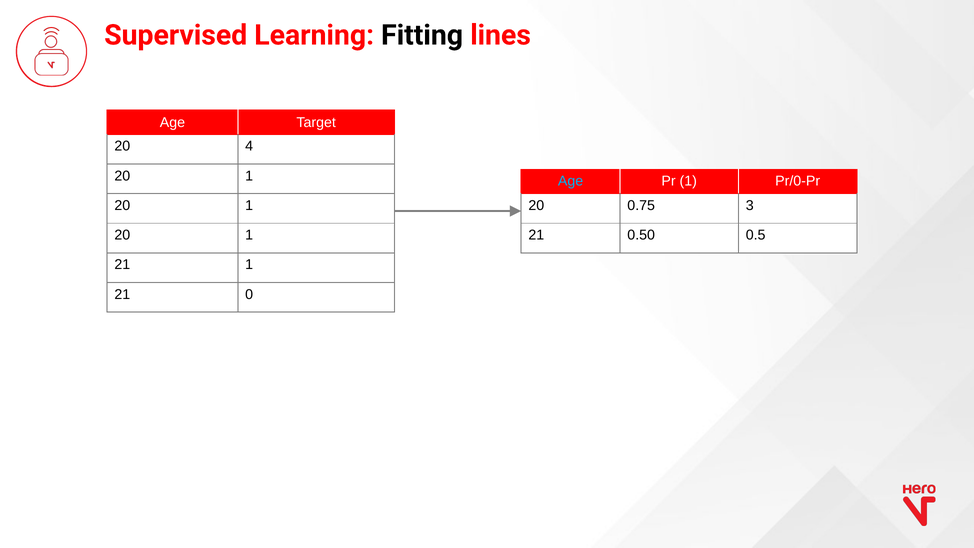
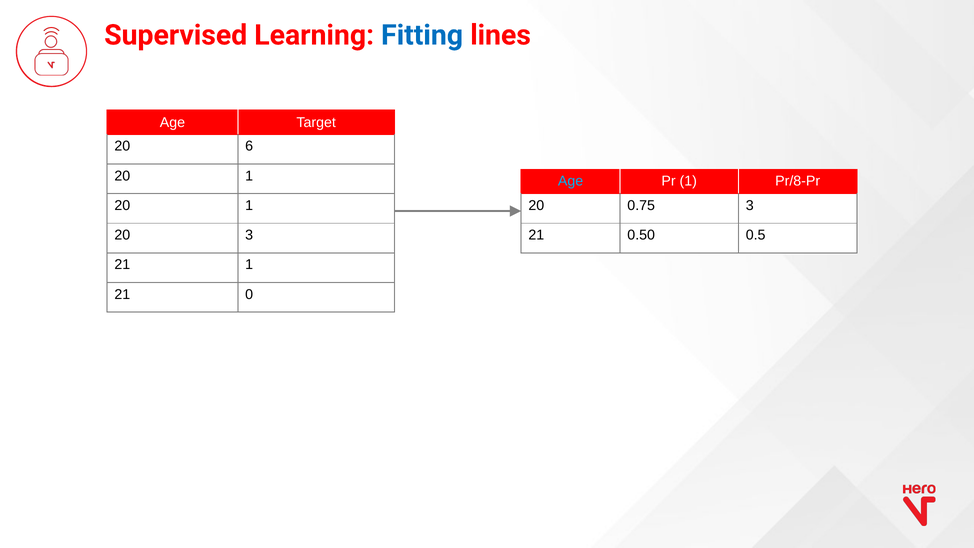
Fitting colour: black -> blue
4: 4 -> 6
Pr/0-Pr: Pr/0-Pr -> Pr/8-Pr
1 at (249, 235): 1 -> 3
